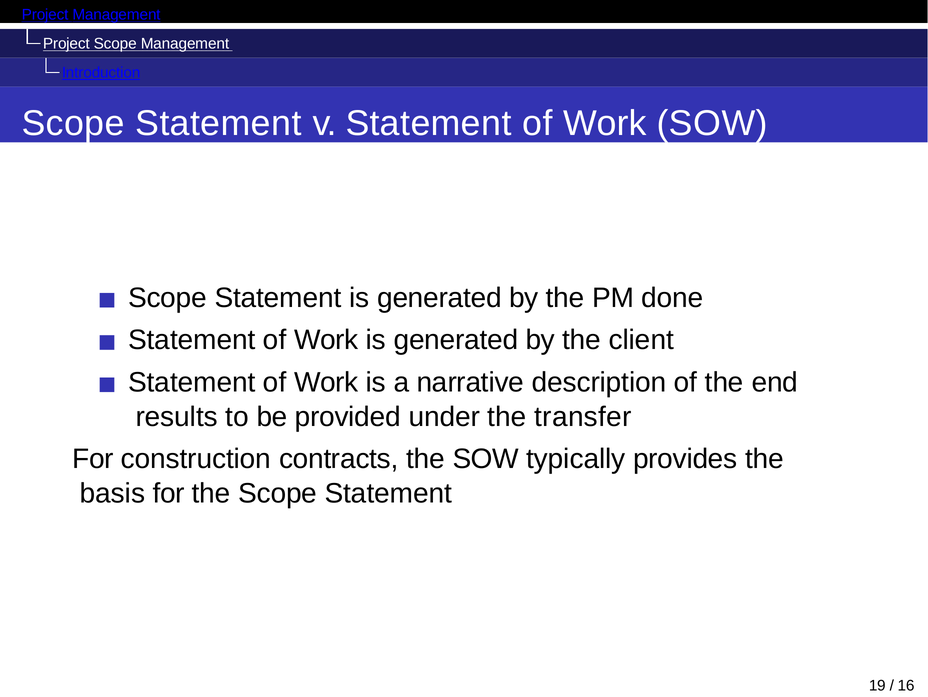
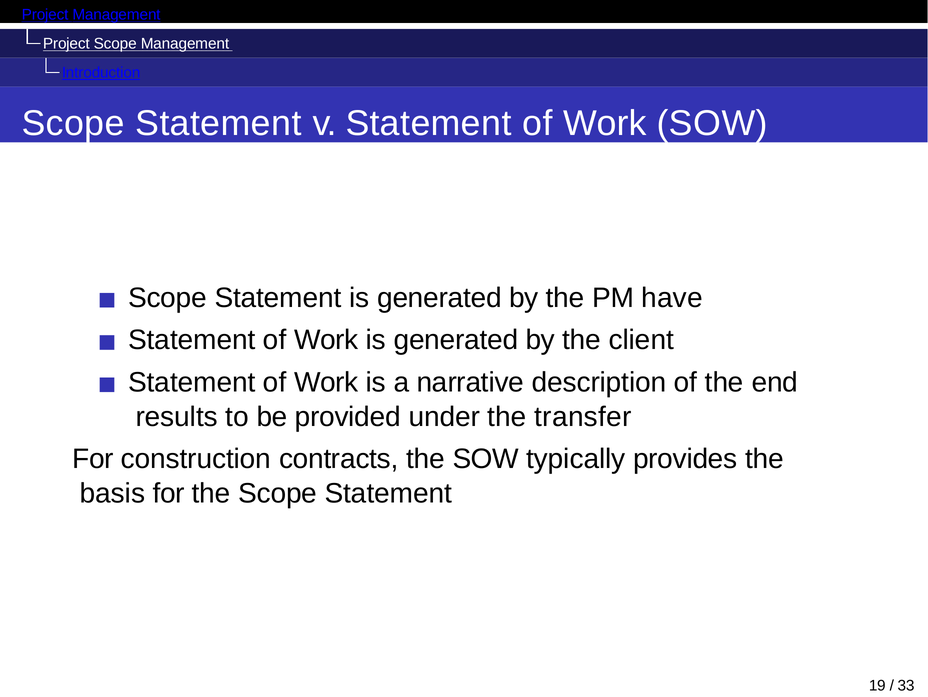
done: done -> have
16: 16 -> 33
